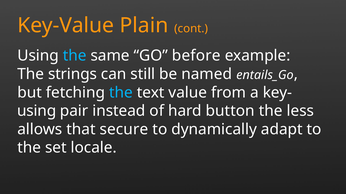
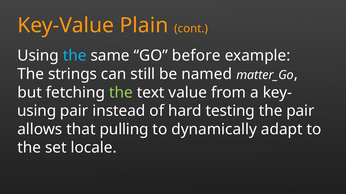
entails_Go: entails_Go -> matter_Go
the at (121, 93) colour: light blue -> light green
button: button -> testing
the less: less -> pair
secure: secure -> pulling
